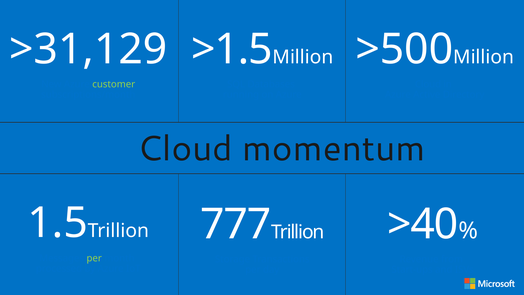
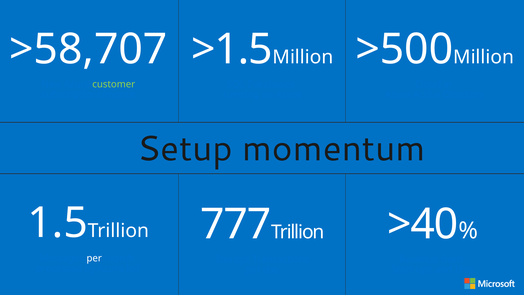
>31,129: >31,129 -> >58,707
Cloud at (185, 149): Cloud -> Setup
per at (94, 258) colour: light green -> white
